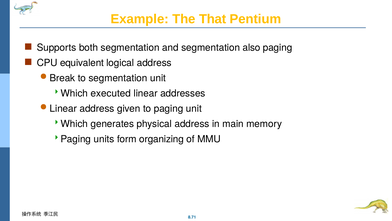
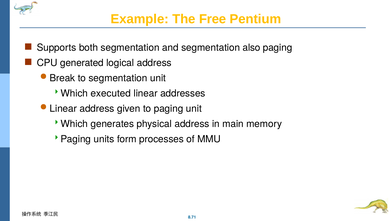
That: That -> Free
equivalent: equivalent -> generated
organizing: organizing -> processes
